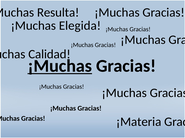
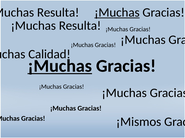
¡Muchas at (117, 12) underline: none -> present
Elegida at (80, 26): Elegida -> Resulta
¡Materia: ¡Materia -> ¡Mismos
